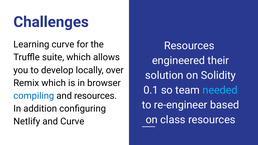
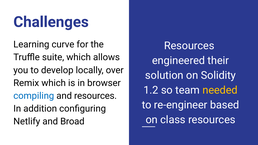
0.1: 0.1 -> 1.2
needed colour: light blue -> yellow
and Curve: Curve -> Broad
